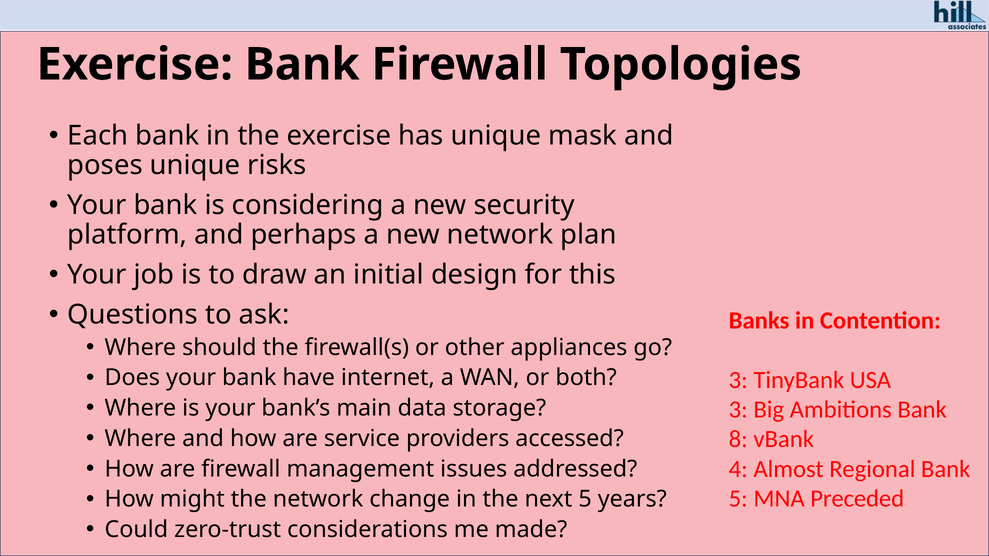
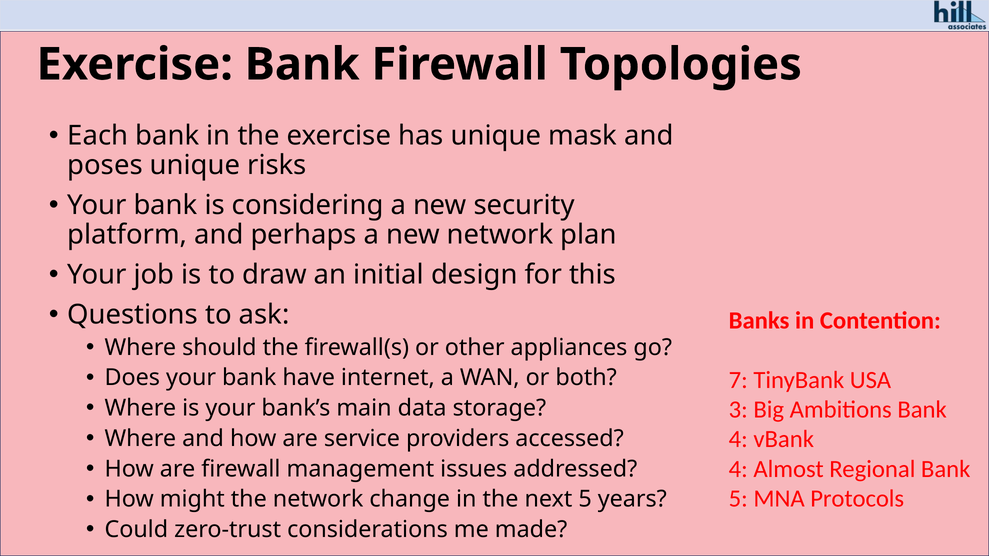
3 at (738, 380): 3 -> 7
8 at (738, 439): 8 -> 4
Preceded: Preceded -> Protocols
